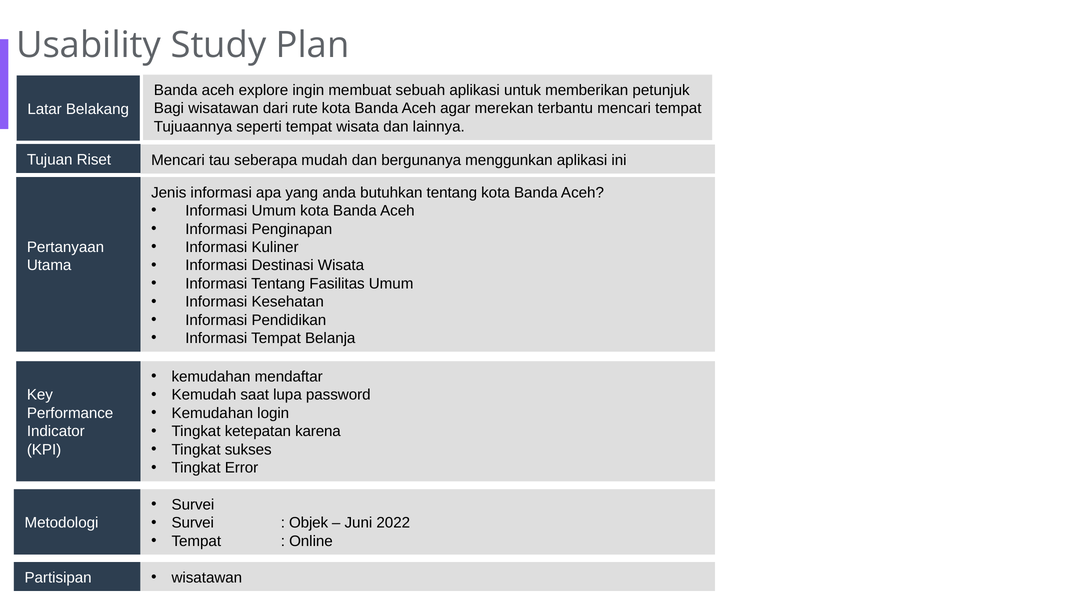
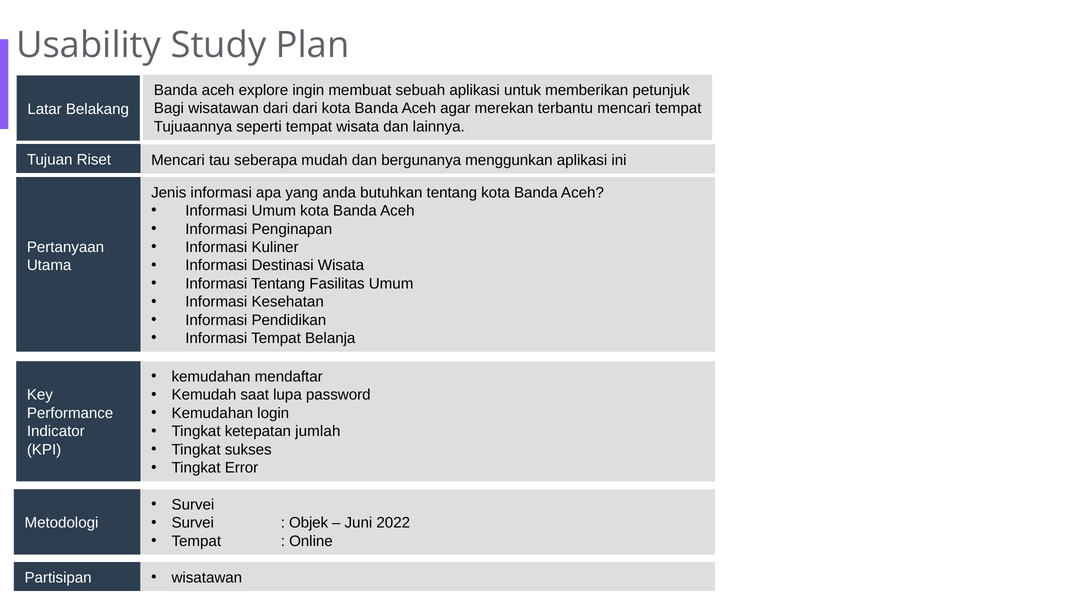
dari rute: rute -> dari
karena: karena -> jumlah
